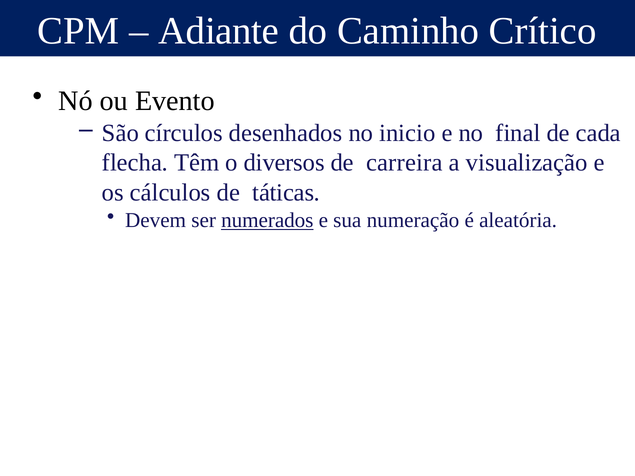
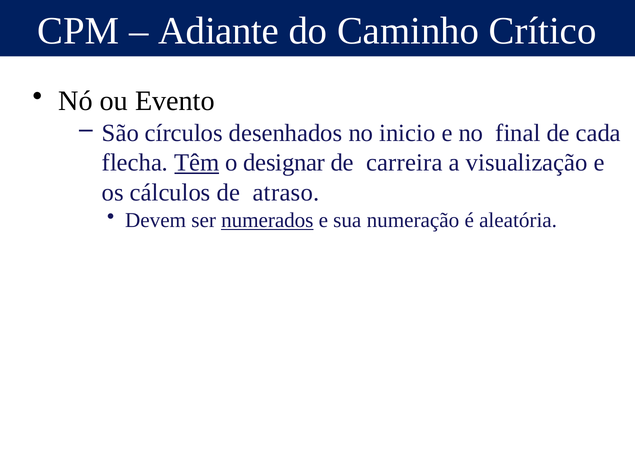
Têm underline: none -> present
diversos: diversos -> designar
táticas: táticas -> atraso
